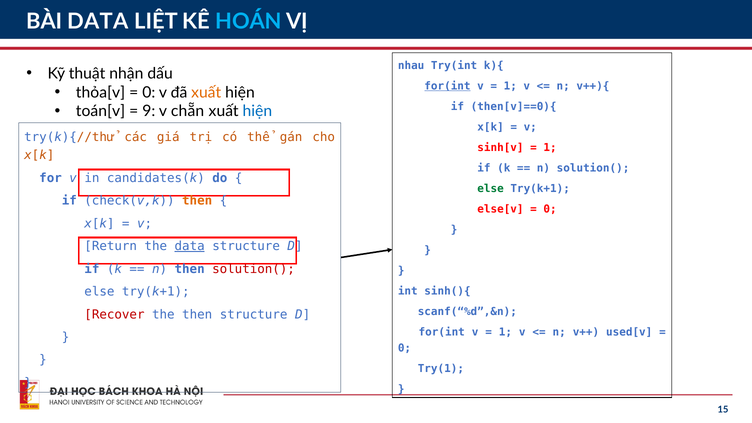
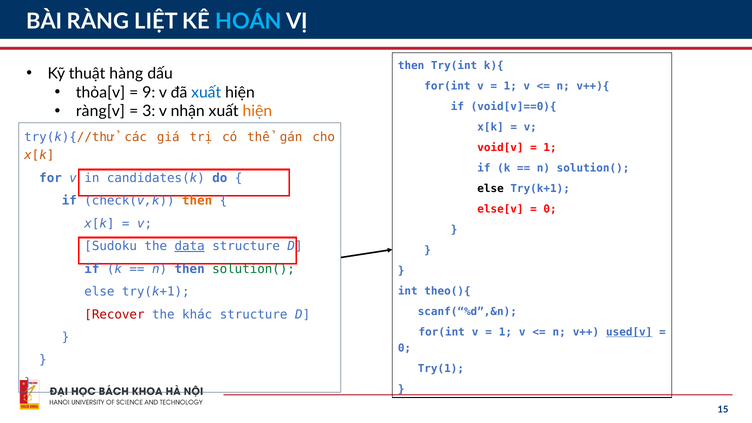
BÀI DATA: DATA -> RÀNG
nhau at (411, 66): nhau -> then
nhận: nhận -> hàng
for(int at (447, 86) underline: present -> none
0 at (149, 92): 0 -> 9
xuất at (206, 92) colour: orange -> blue
then[v]==0){: then[v]==0){ -> void[v]==0){
toán[v: toán[v -> ràng[v
9: 9 -> 3
chẵn: chẵn -> nhận
hiện at (257, 111) colour: blue -> orange
sinh[v: sinh[v -> void[v
else at (491, 189) colour: green -> black
Return: Return -> Sudoku
solution( at (254, 269) colour: red -> green
sinh(){: sinh(){ -> theo(){
the then: then -> khác
used[v underline: none -> present
